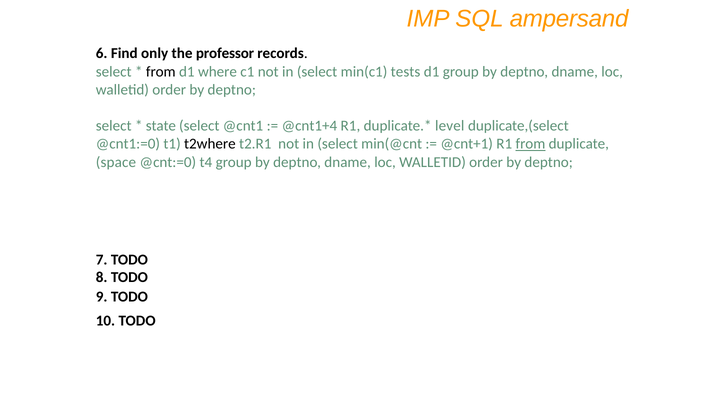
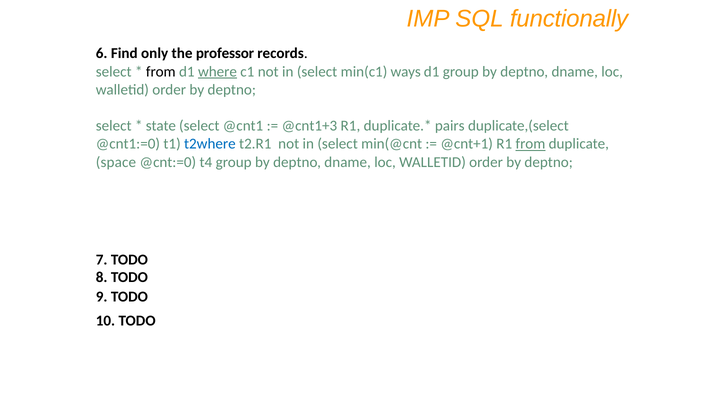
ampersand: ampersand -> functionally
where underline: none -> present
tests: tests -> ways
@cnt1+4: @cnt1+4 -> @cnt1+3
level: level -> pairs
t2where colour: black -> blue
